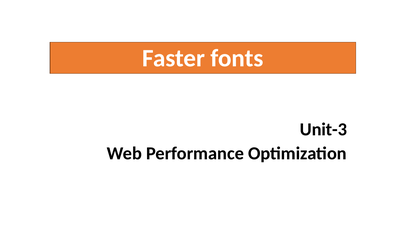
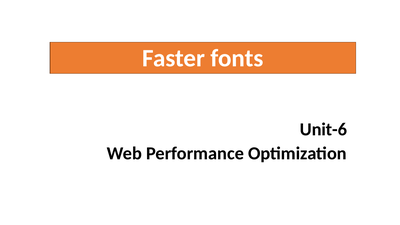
Unit-3: Unit-3 -> Unit-6
